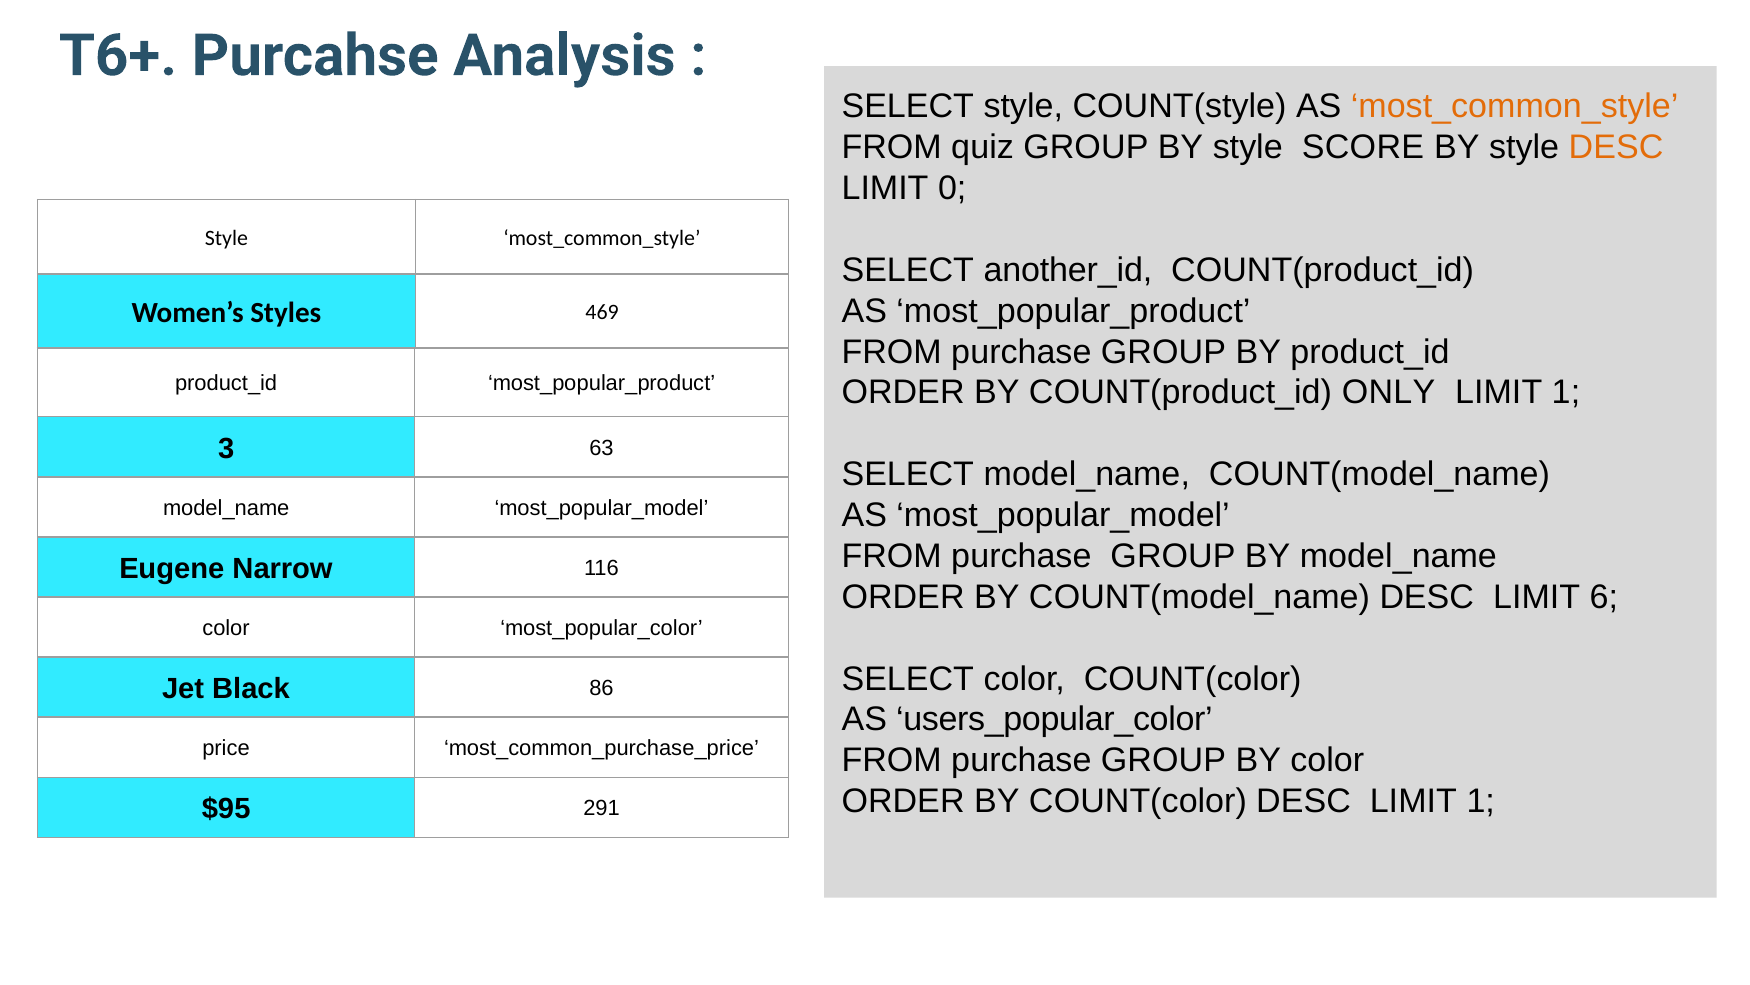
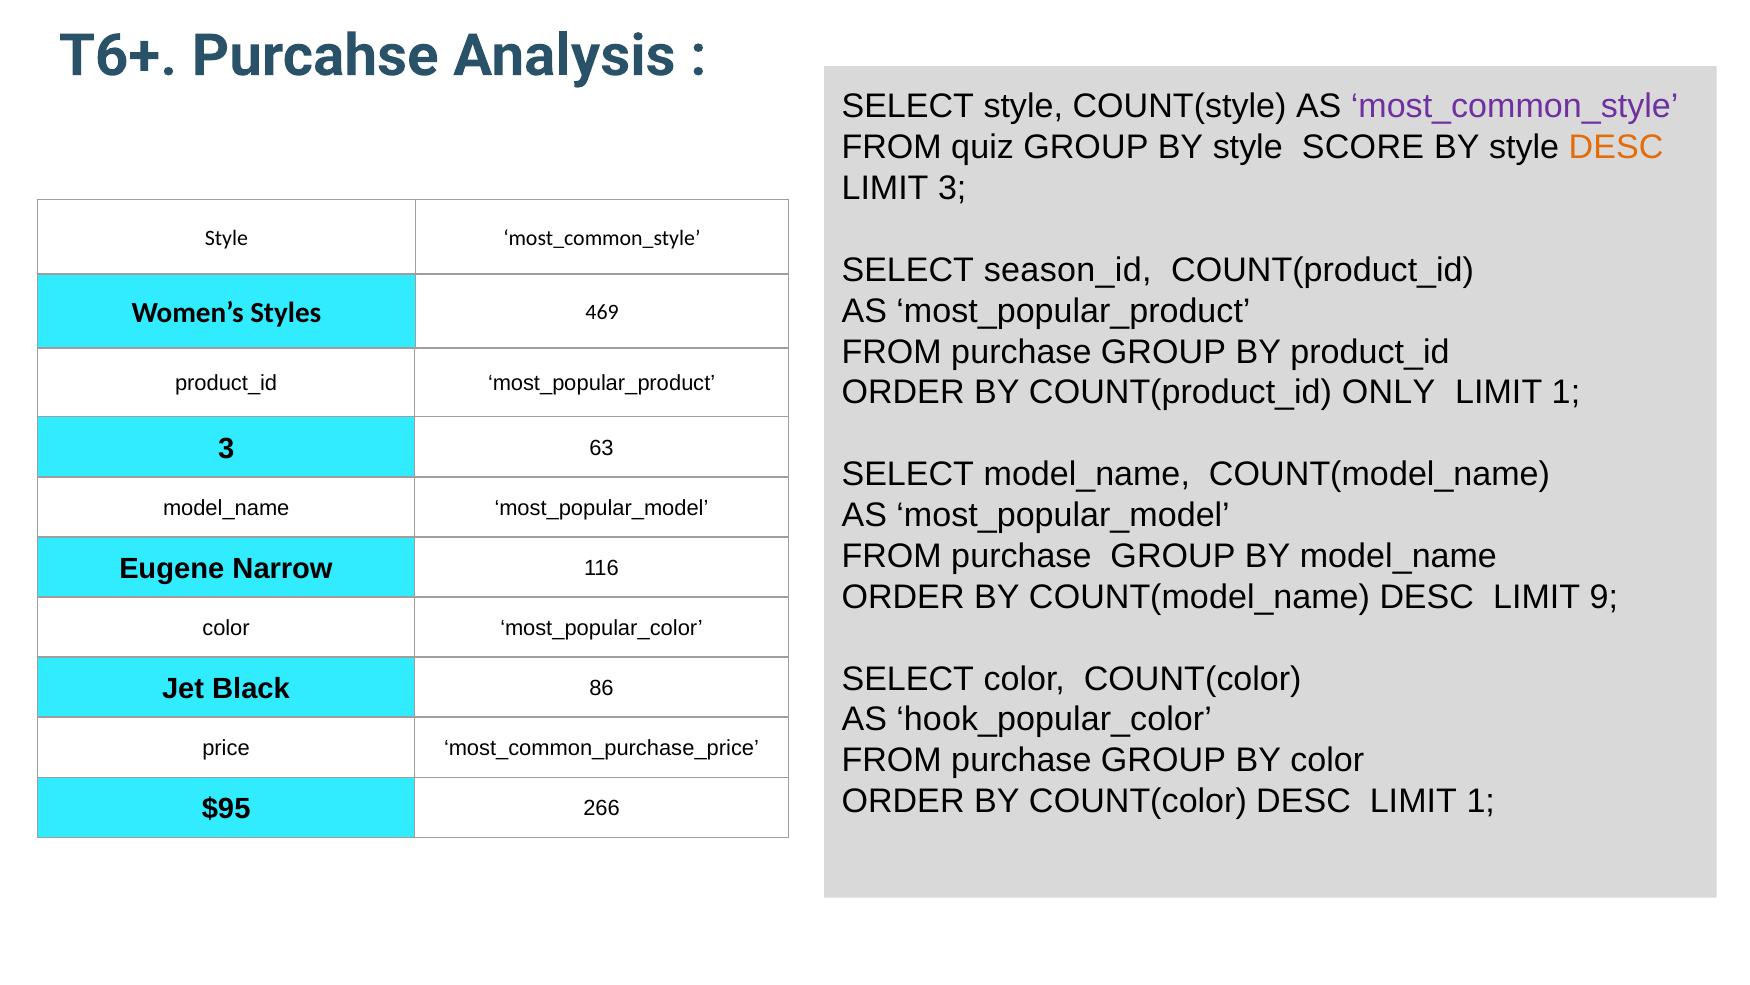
most_common_style at (1515, 106) colour: orange -> purple
LIMIT 0: 0 -> 3
another_id: another_id -> season_id
6: 6 -> 9
users_popular_color: users_popular_color -> hook_popular_color
291: 291 -> 266
